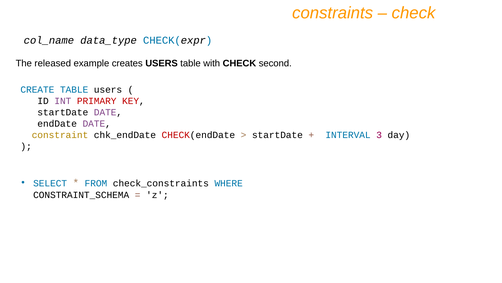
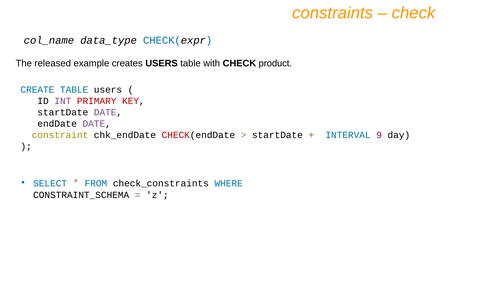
second: second -> product
3: 3 -> 9
